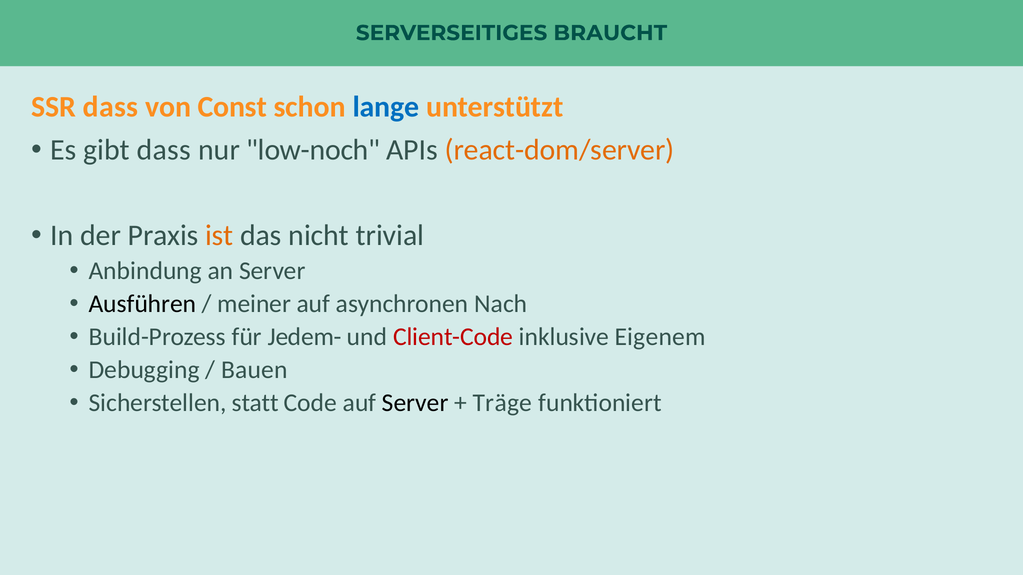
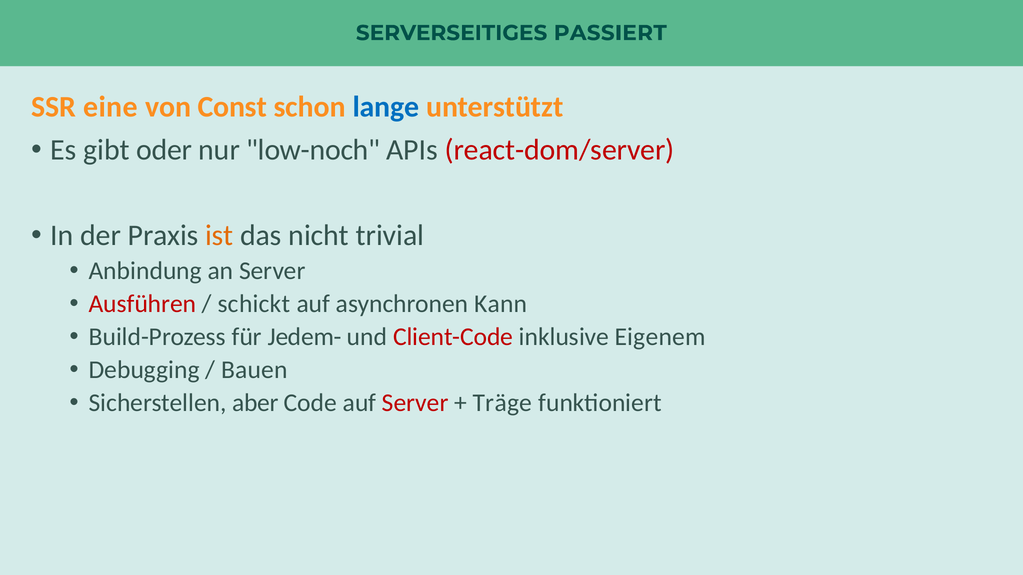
BRAUCHT: BRAUCHT -> PASSIERT
SSR dass: dass -> eine
gibt dass: dass -> oder
react-dom/server colour: orange -> red
Ausführen colour: black -> red
meiner: meiner -> schickt
Nach: Nach -> Kann
statt: statt -> aber
Server at (415, 403) colour: black -> red
